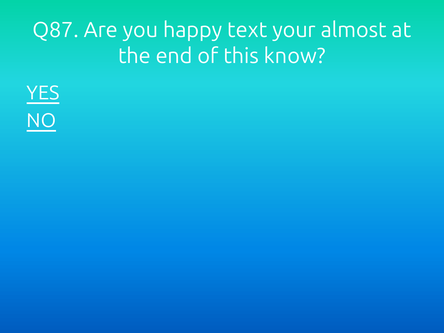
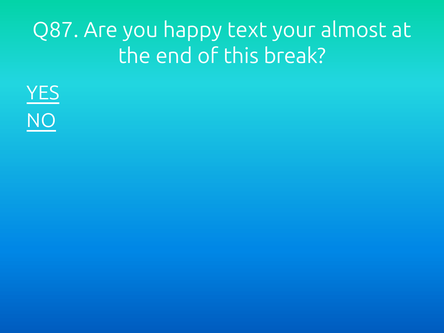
know: know -> break
